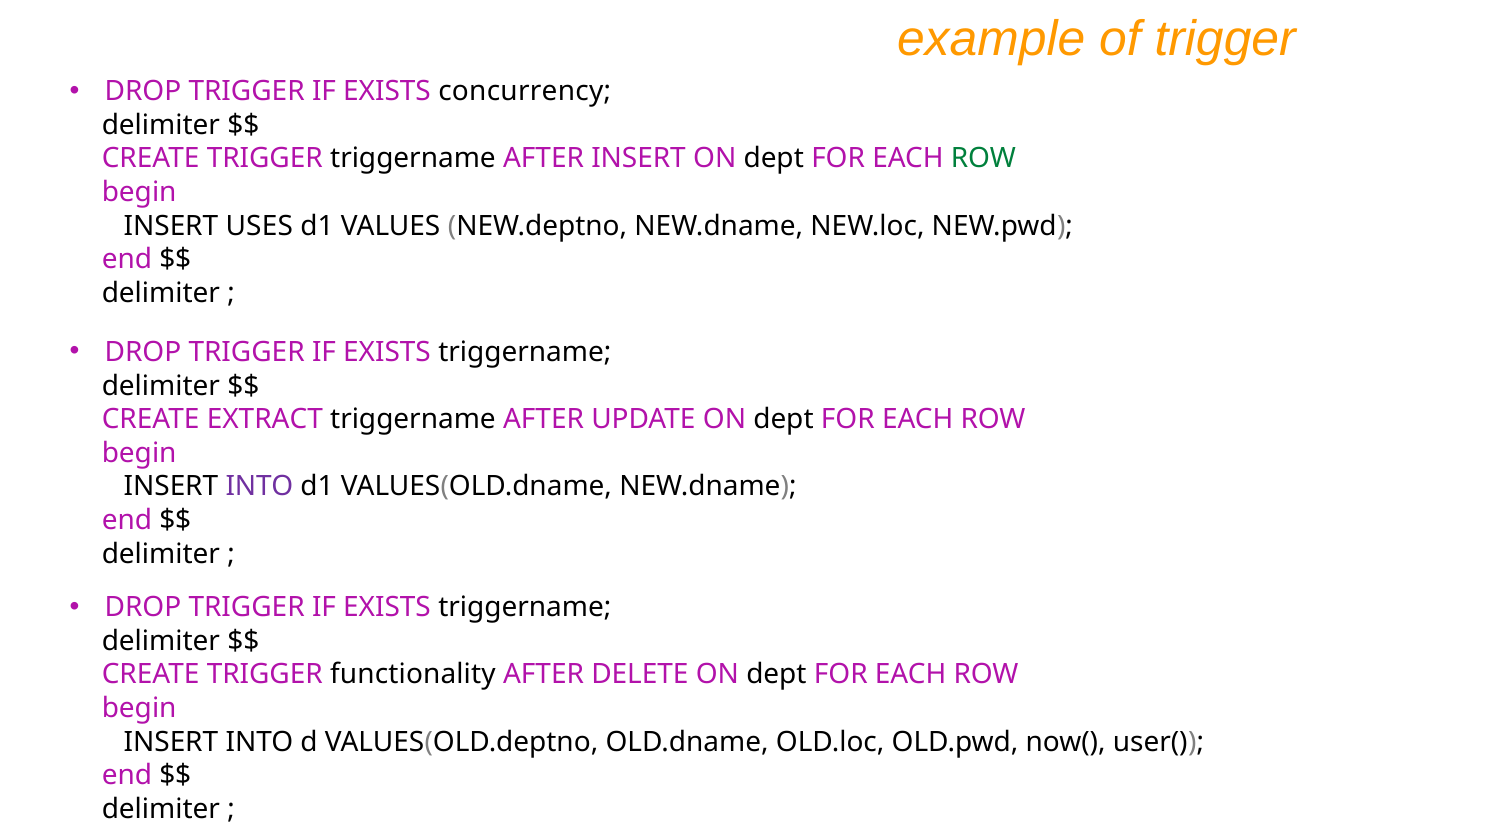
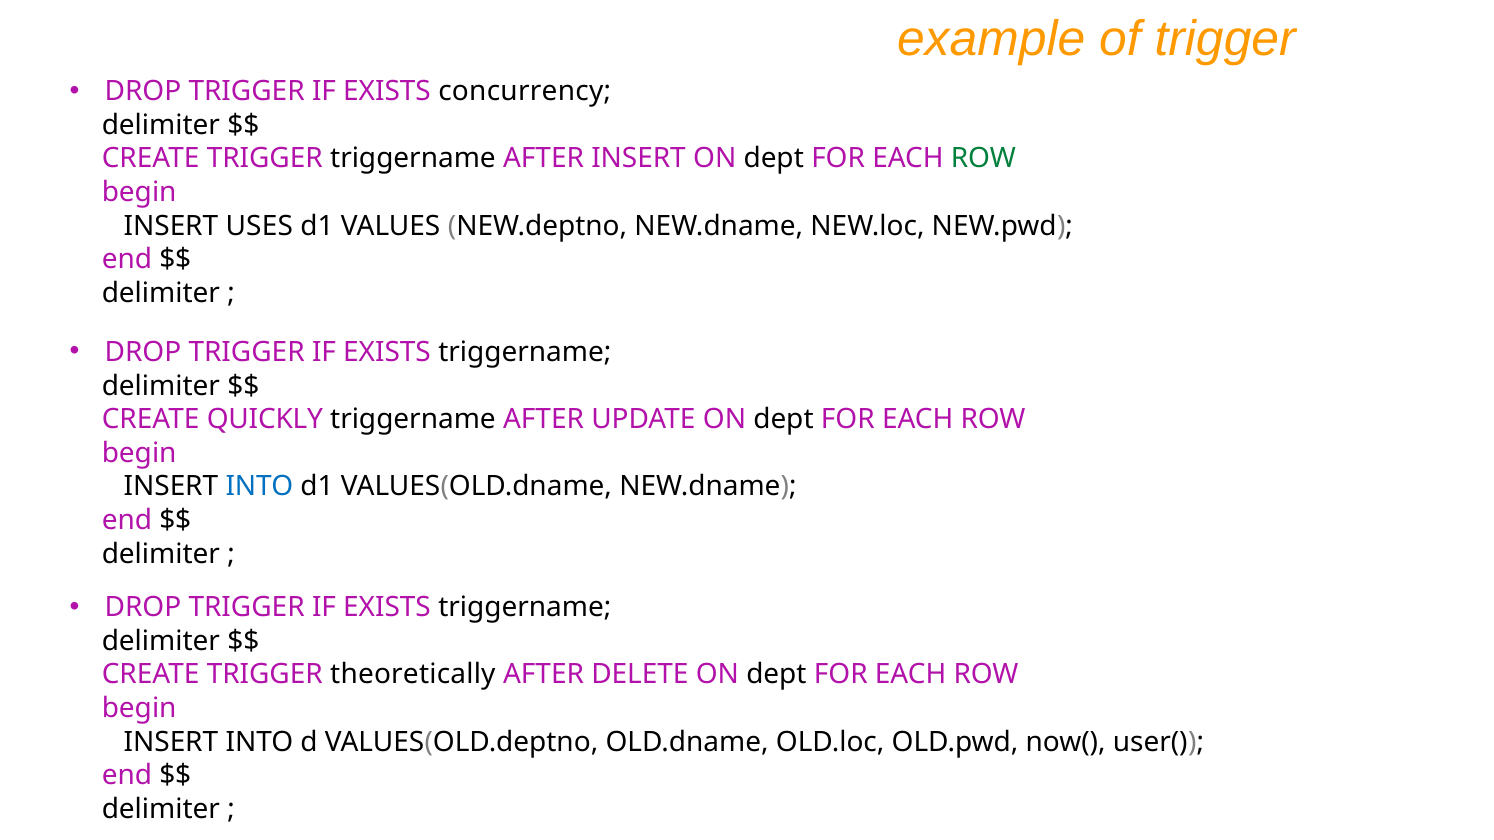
EXTRACT: EXTRACT -> QUICKLY
INTO at (259, 487) colour: purple -> blue
functionality: functionality -> theoretically
